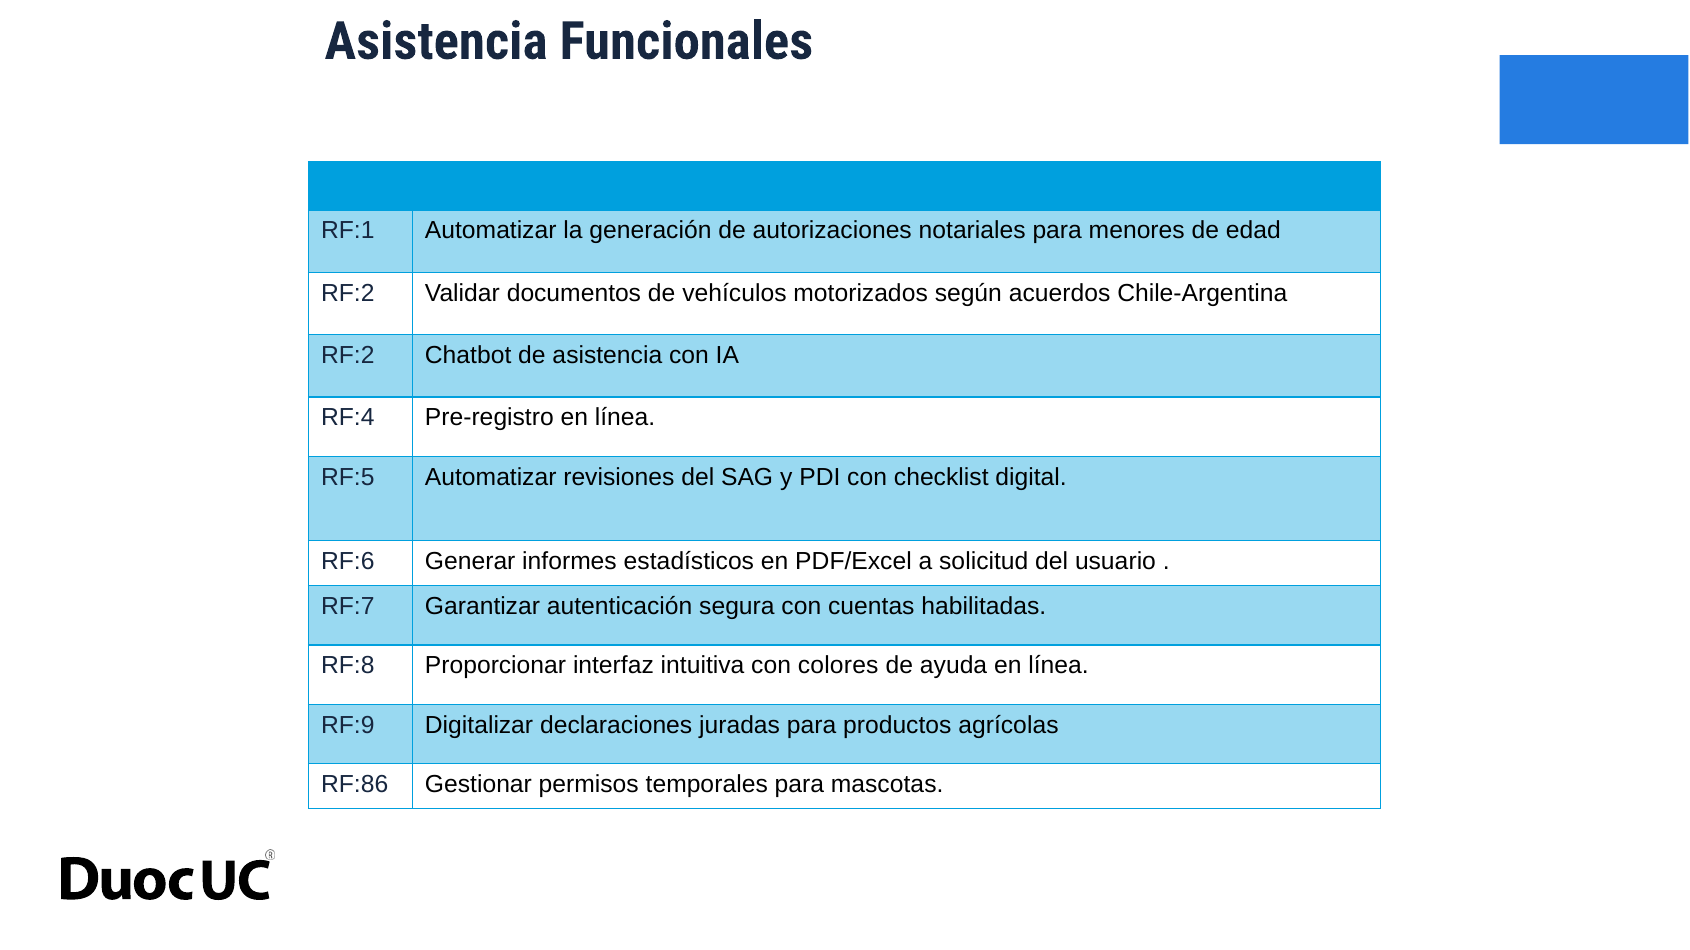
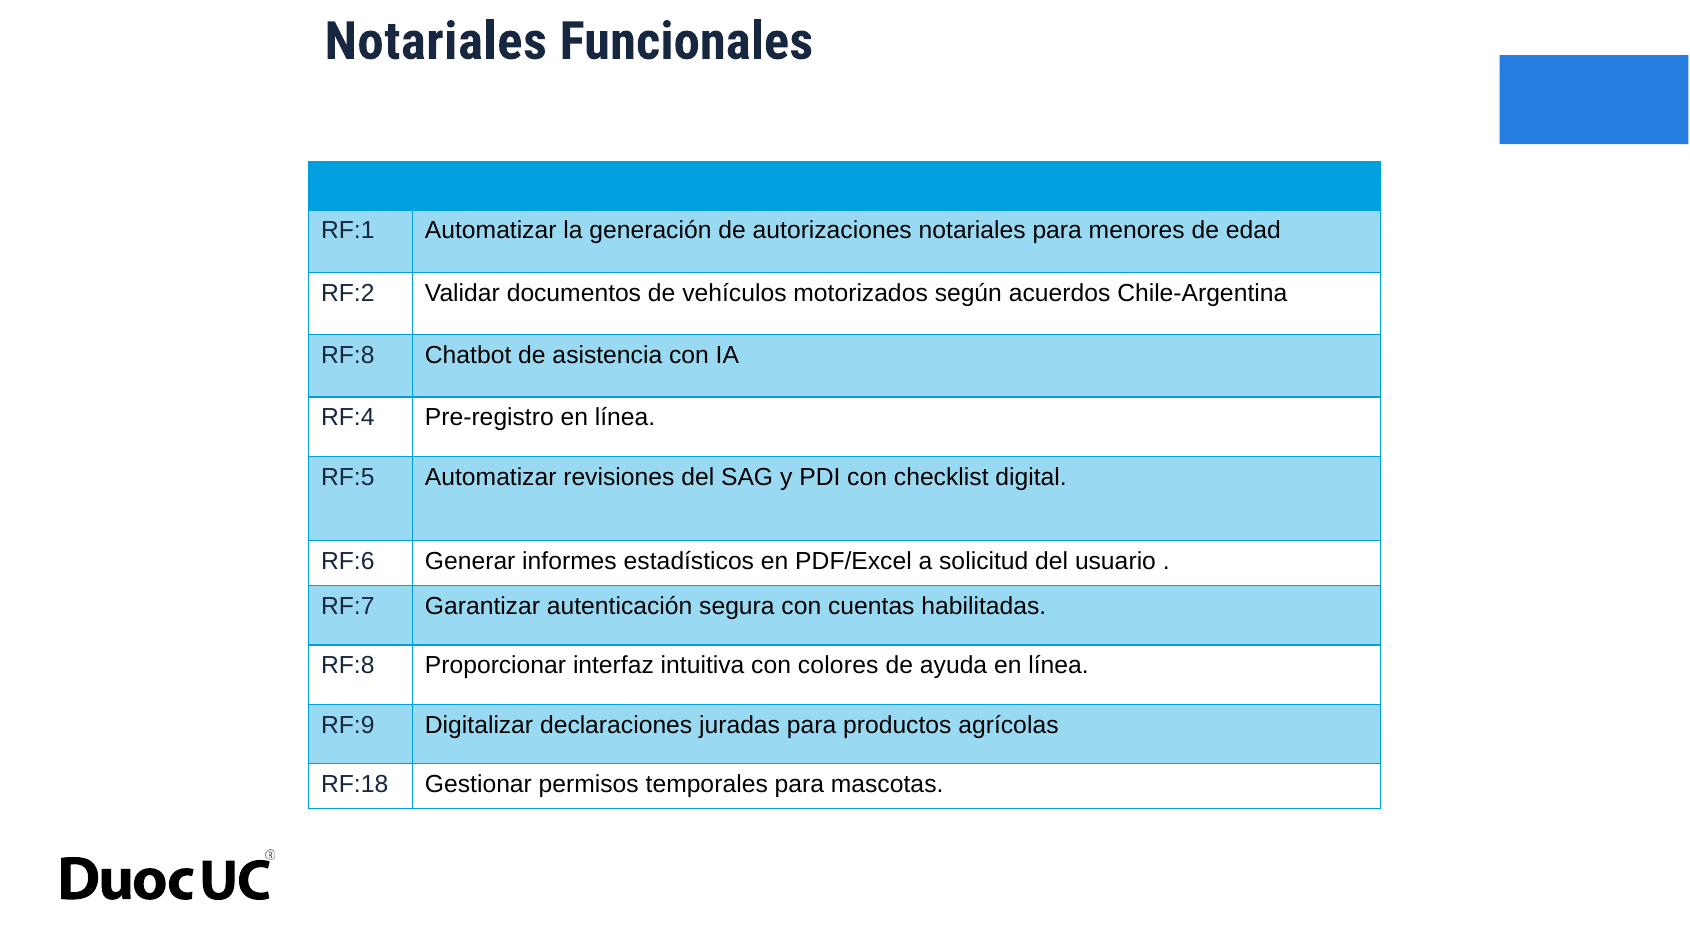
Asistencia at (436, 42): Asistencia -> Notariales
RF:2 at (348, 356): RF:2 -> RF:8
RF:86: RF:86 -> RF:18
